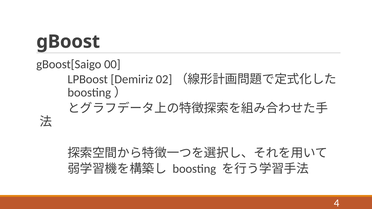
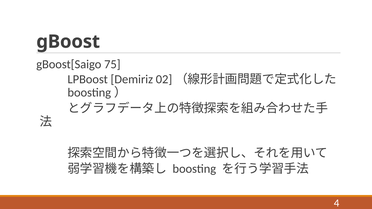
00: 00 -> 75
